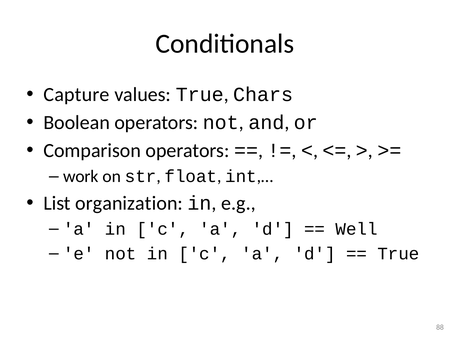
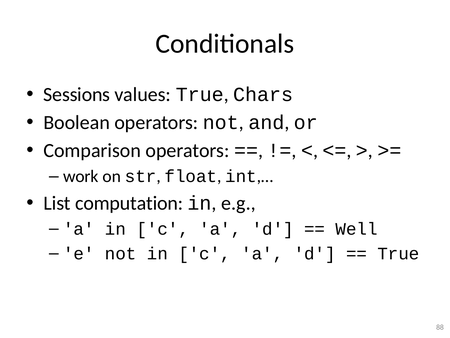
Capture: Capture -> Sessions
organization: organization -> computation
